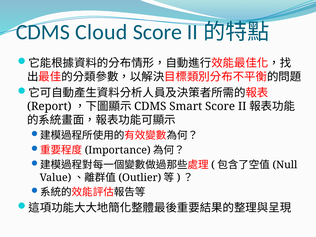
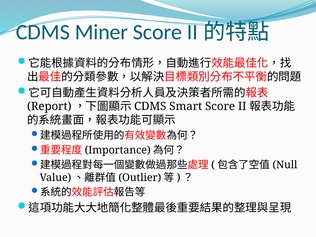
Cloud: Cloud -> Miner
